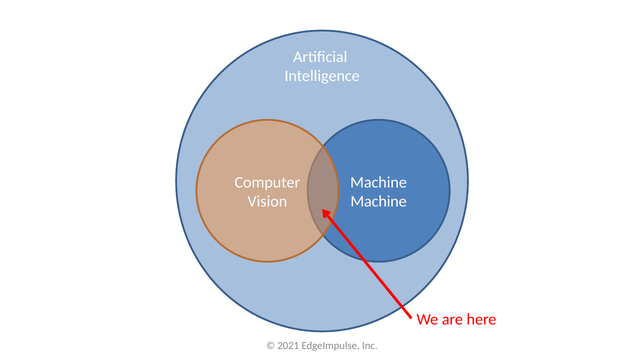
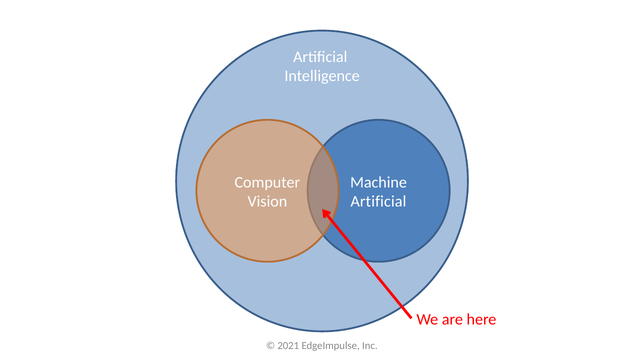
Machine at (379, 202): Machine -> Artificial
